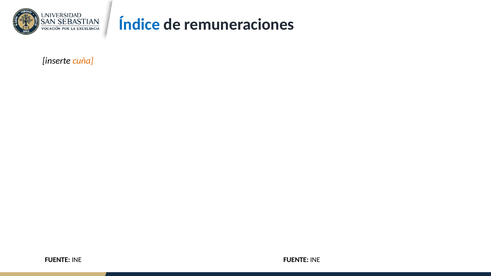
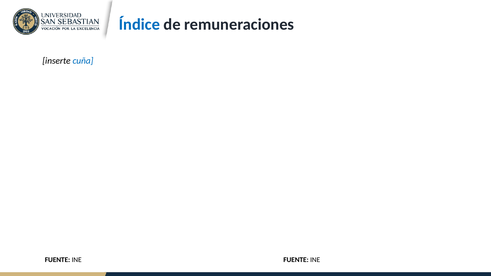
cuña colour: orange -> blue
